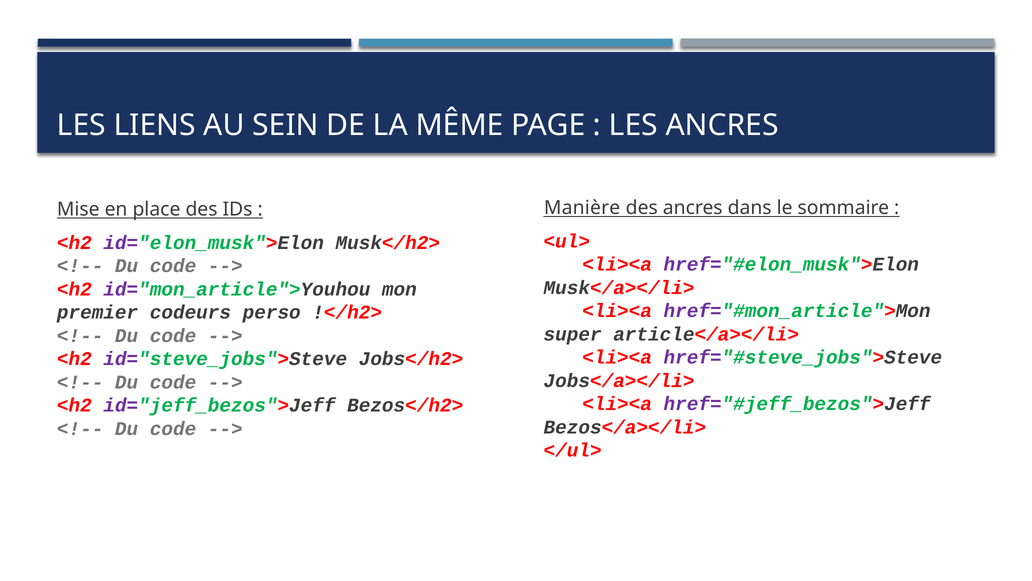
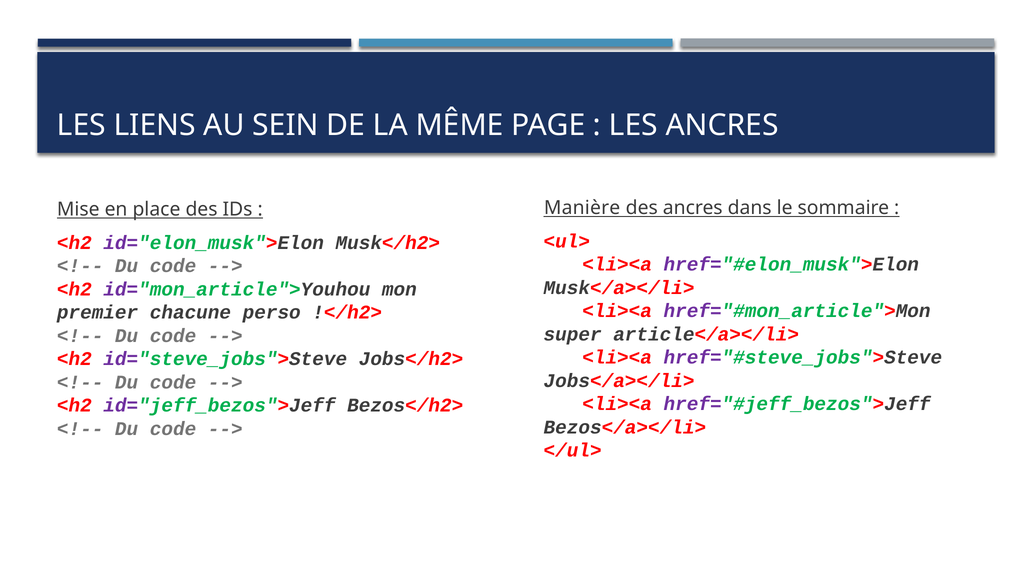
codeurs: codeurs -> chacune
